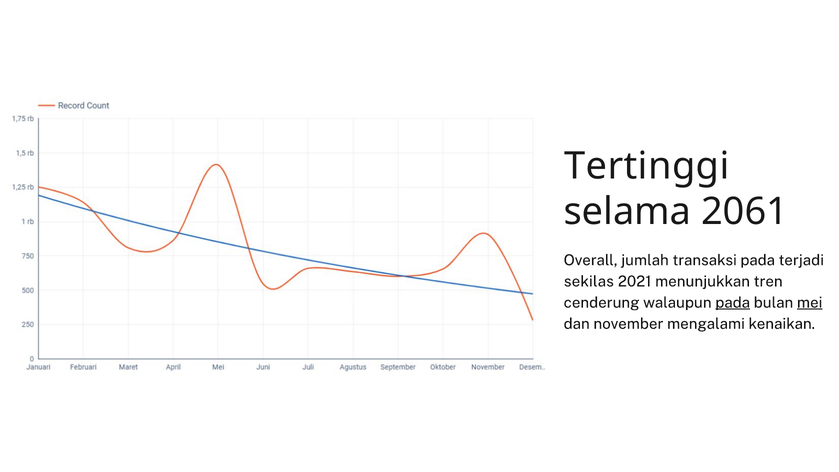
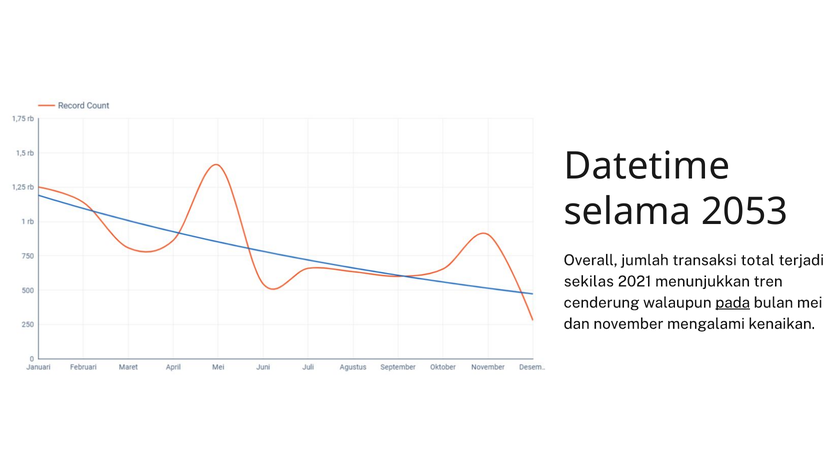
Tertinggi: Tertinggi -> Datetime
2061: 2061 -> 2053
transaksi pada: pada -> total
mei underline: present -> none
